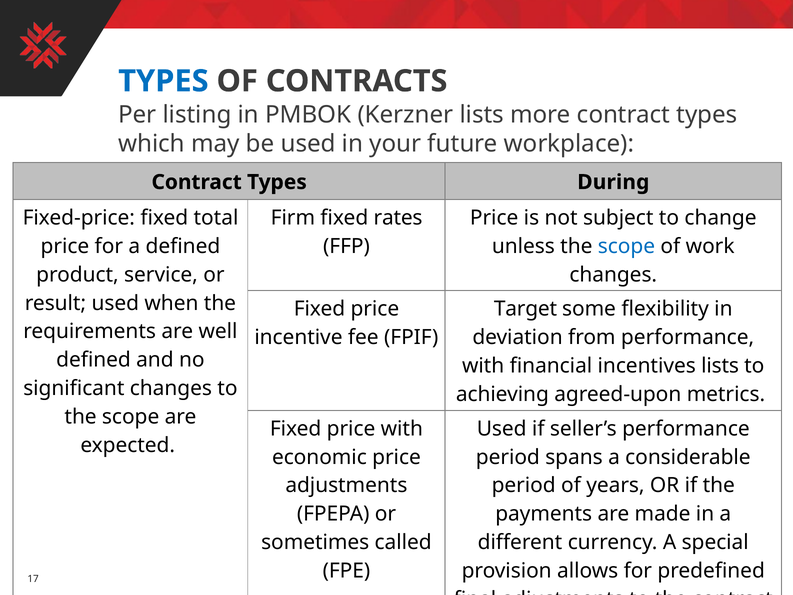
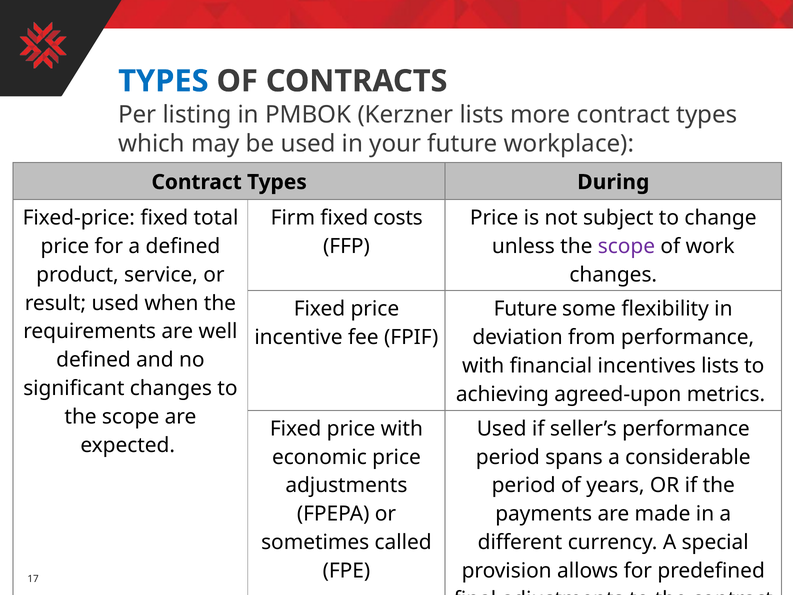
rates: rates -> costs
scope at (626, 246) colour: blue -> purple
Target at (525, 309): Target -> Future
